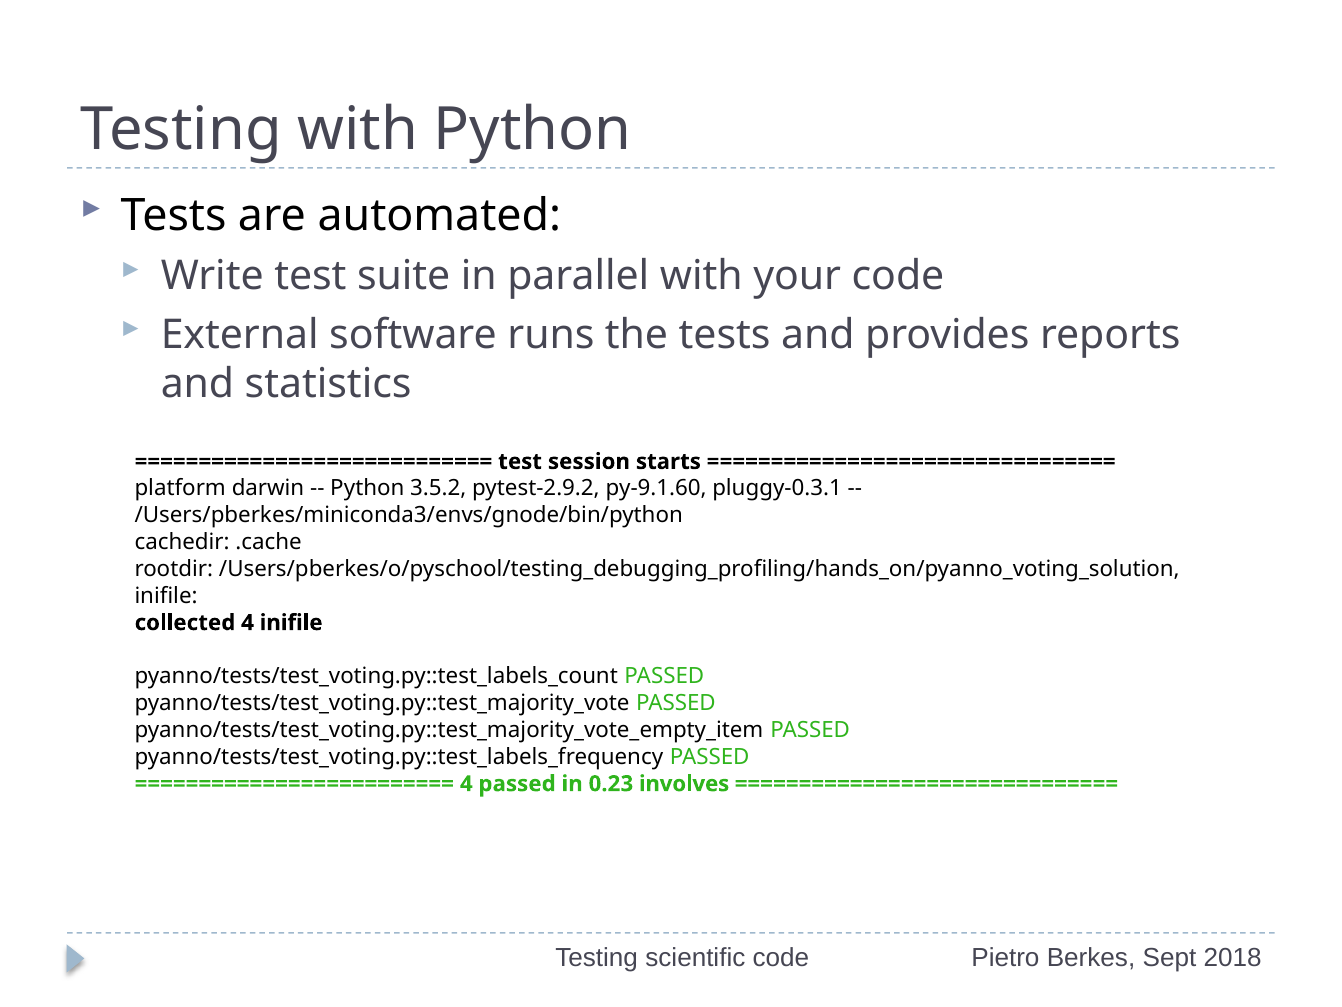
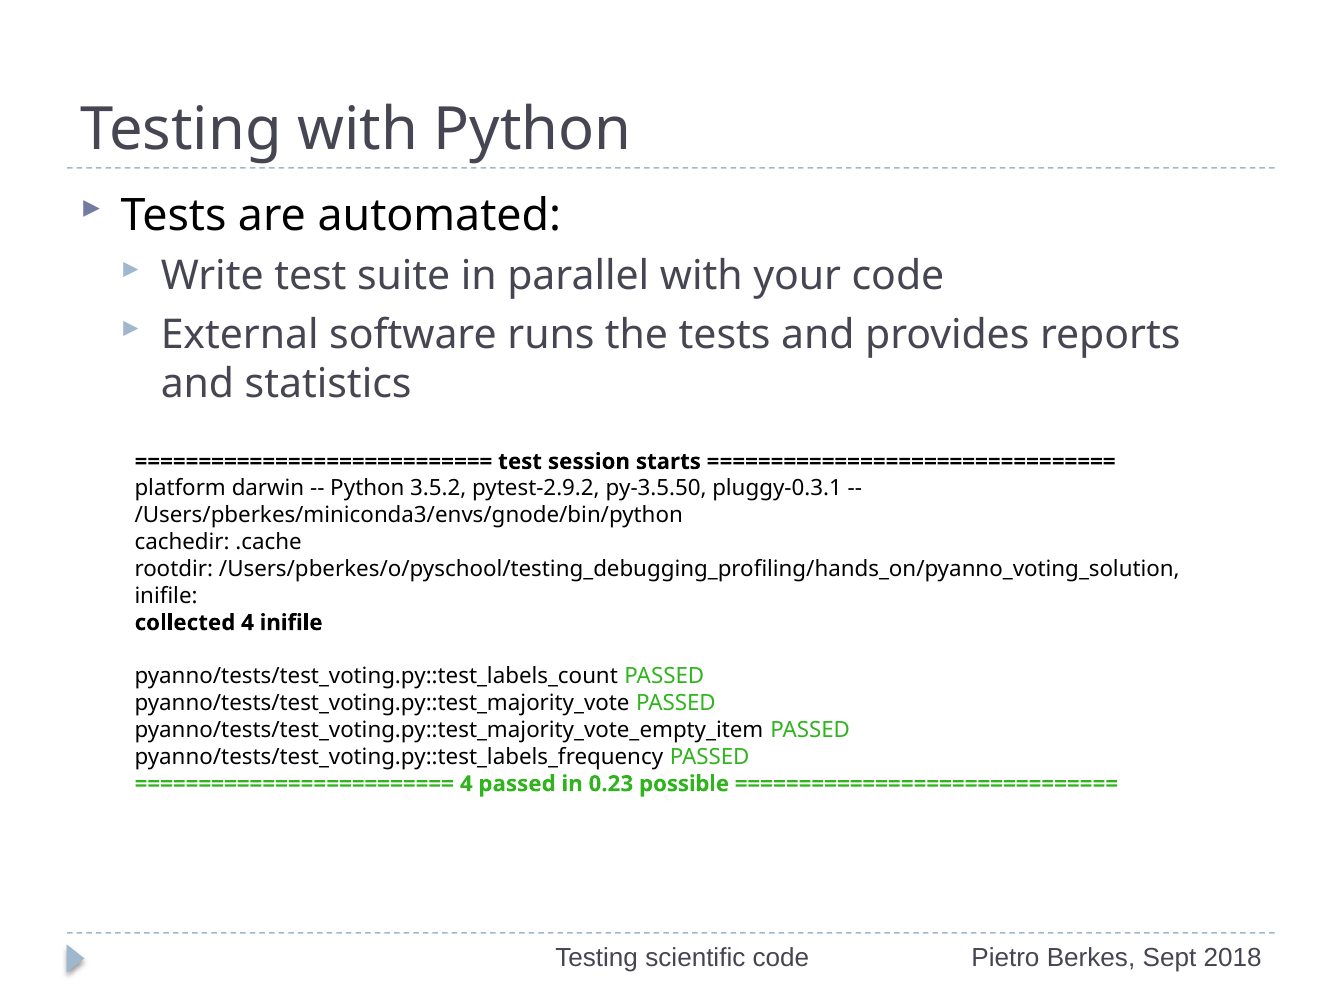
py-9.1.60: py-9.1.60 -> py-3.5.50
involves: involves -> possible
